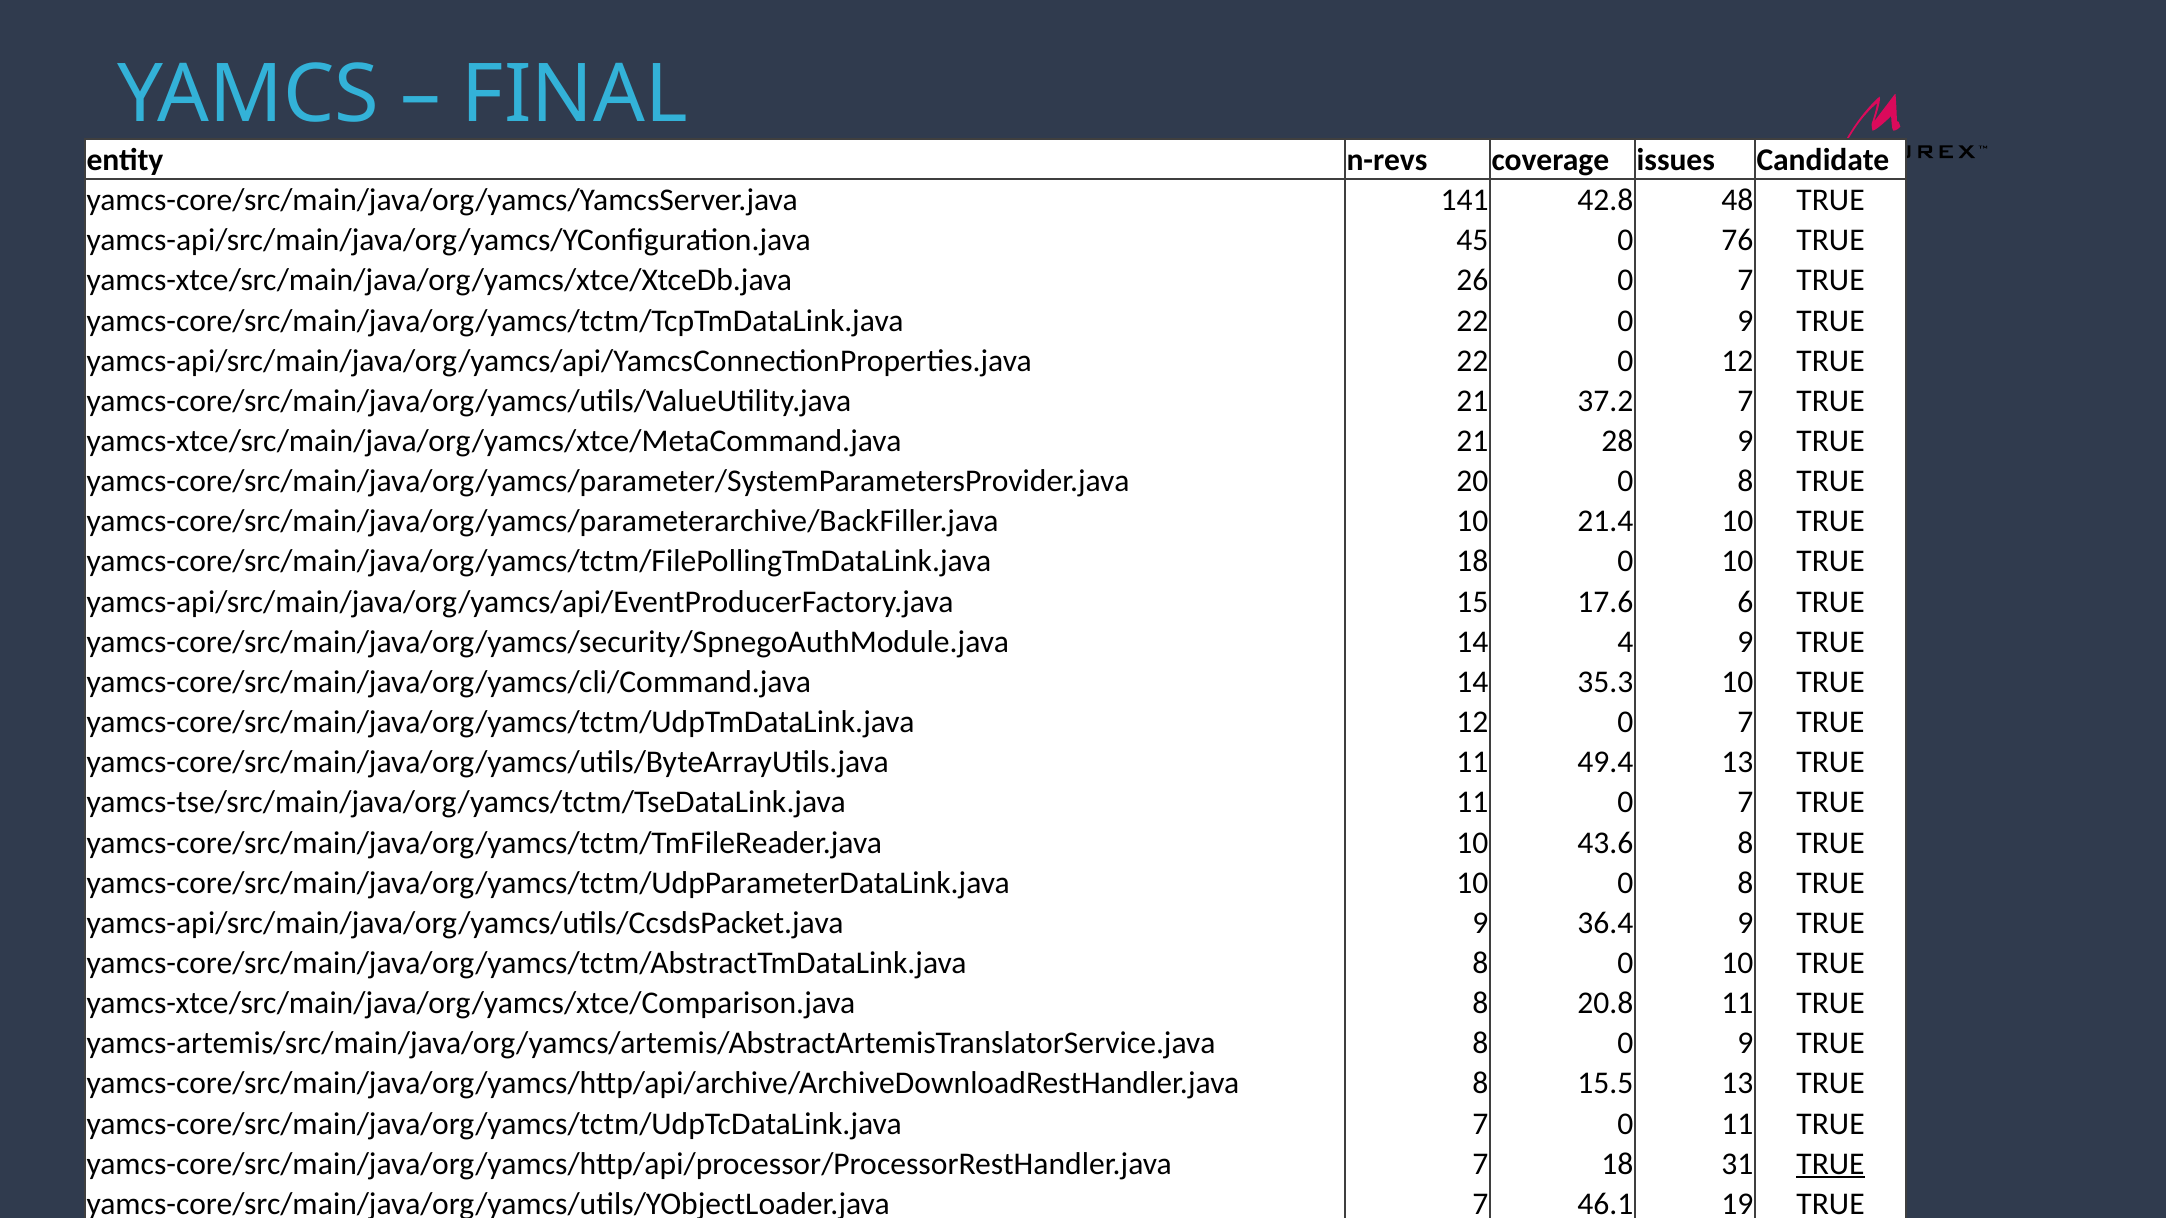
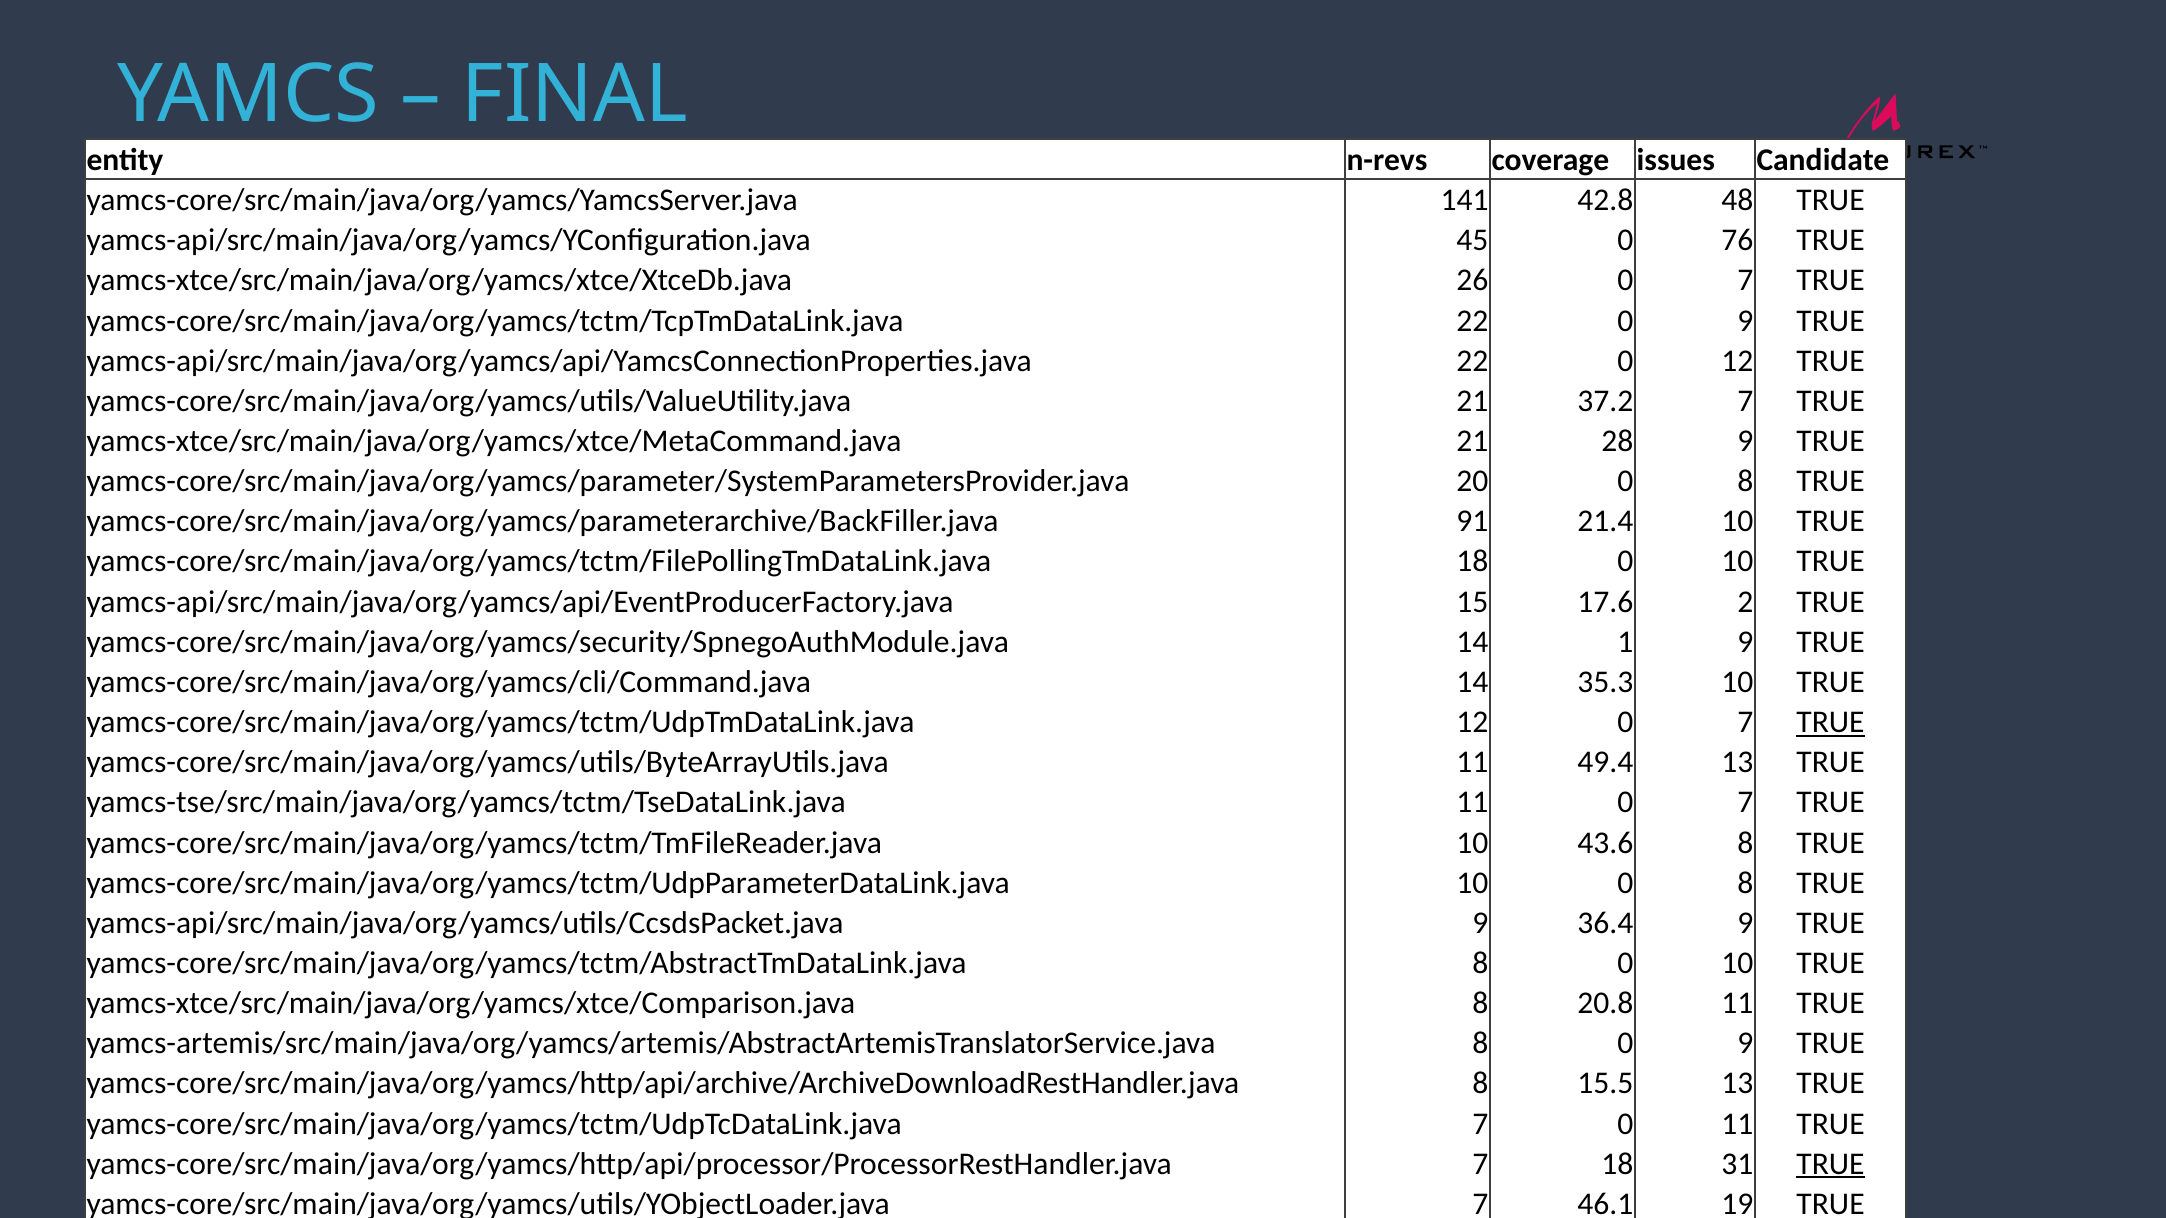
yamcs-core/src/main/java/org/yamcs/parameterarchive/BackFiller.java 10: 10 -> 91
6: 6 -> 2
4: 4 -> 1
TRUE at (1831, 722) underline: none -> present
